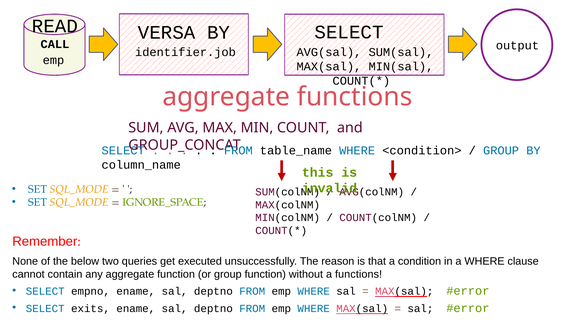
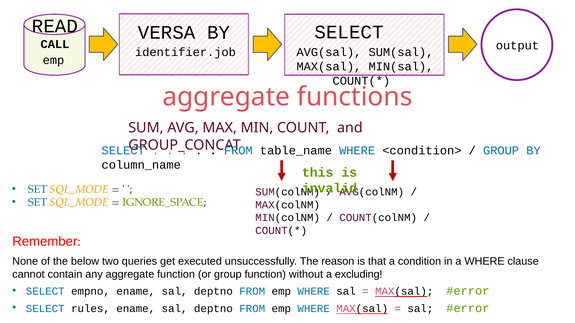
a functions: functions -> excluding
exits: exits -> rules
